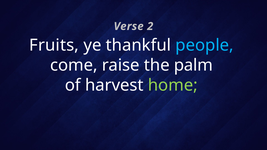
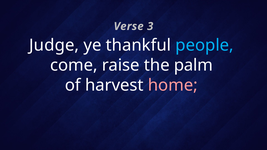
2: 2 -> 3
Fruits: Fruits -> Judge
home colour: light green -> pink
